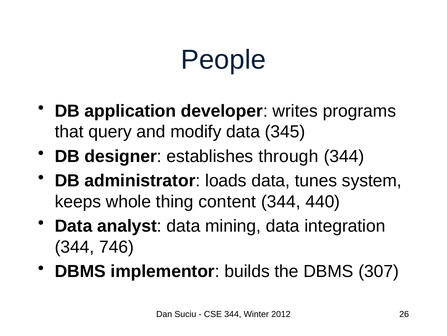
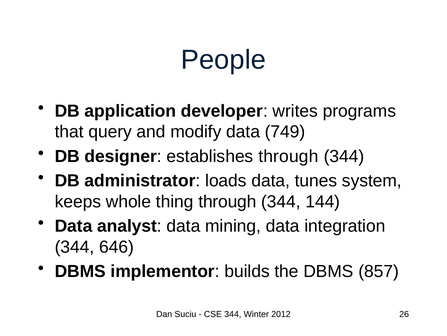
345: 345 -> 749
thing content: content -> through
440: 440 -> 144
746: 746 -> 646
307: 307 -> 857
